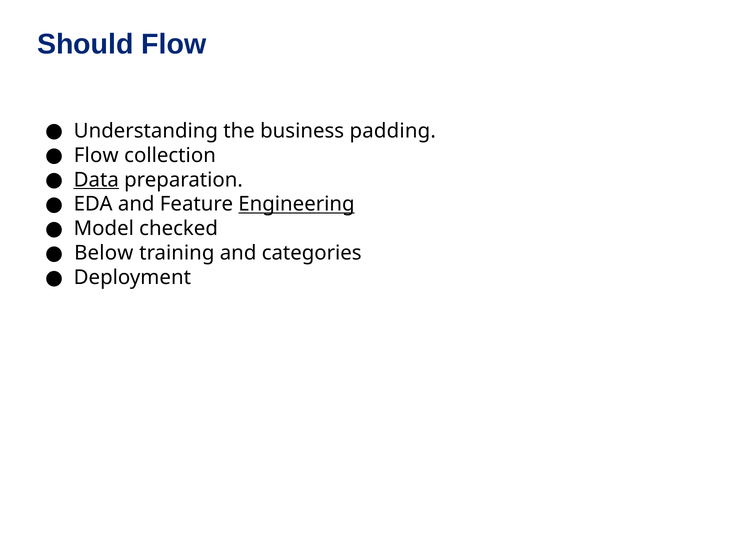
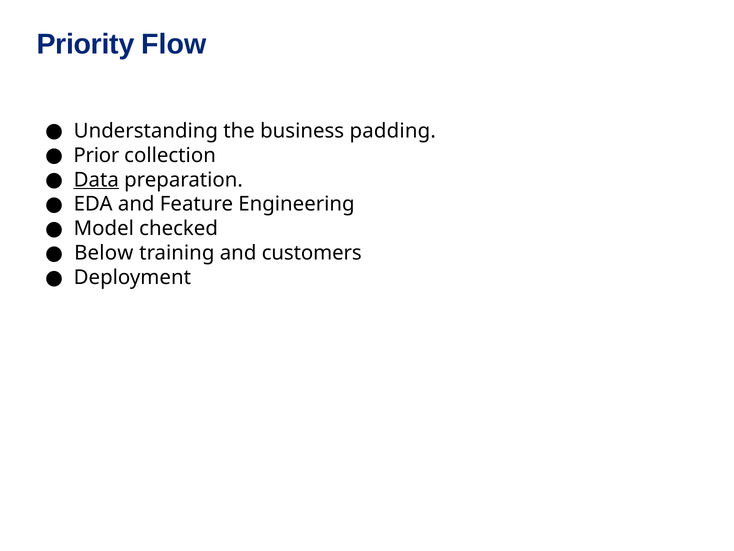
Should: Should -> Priority
Flow at (96, 155): Flow -> Prior
Engineering underline: present -> none
categories: categories -> customers
